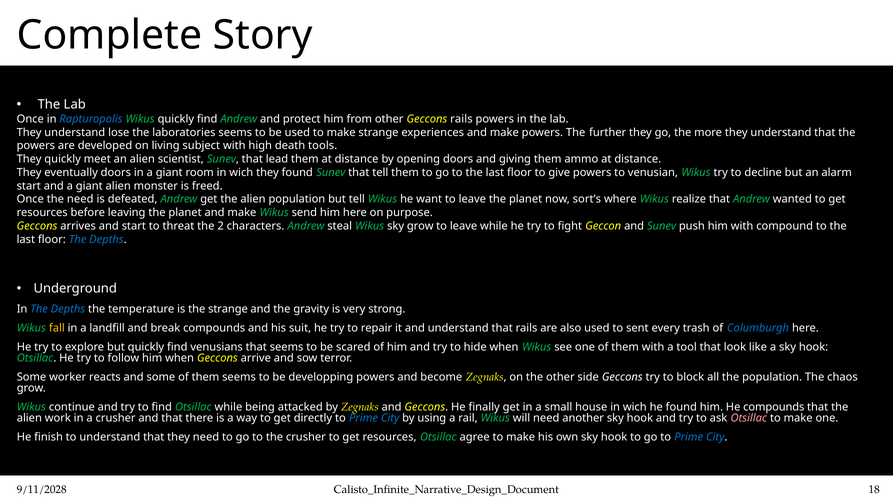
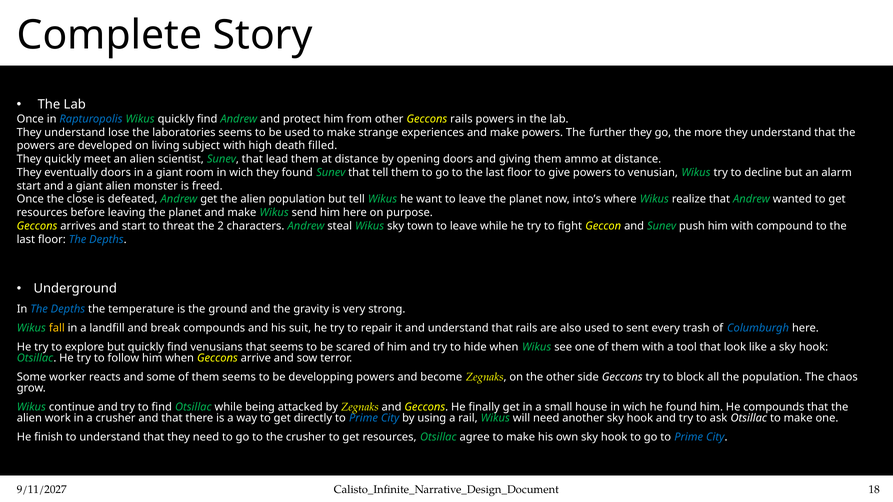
tools: tools -> filled
the need: need -> close
sort’s: sort’s -> into’s
sky grow: grow -> town
the strange: strange -> ground
Otsillac at (749, 418) colour: pink -> white
9/11/2028: 9/11/2028 -> 9/11/2027
